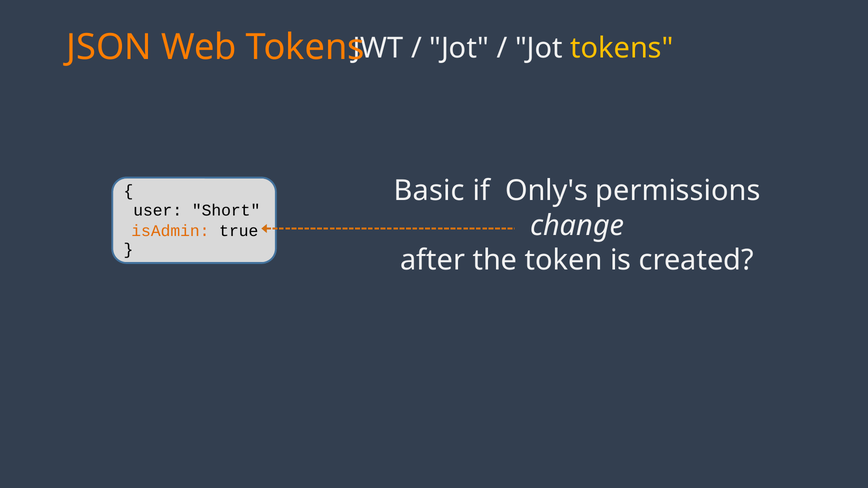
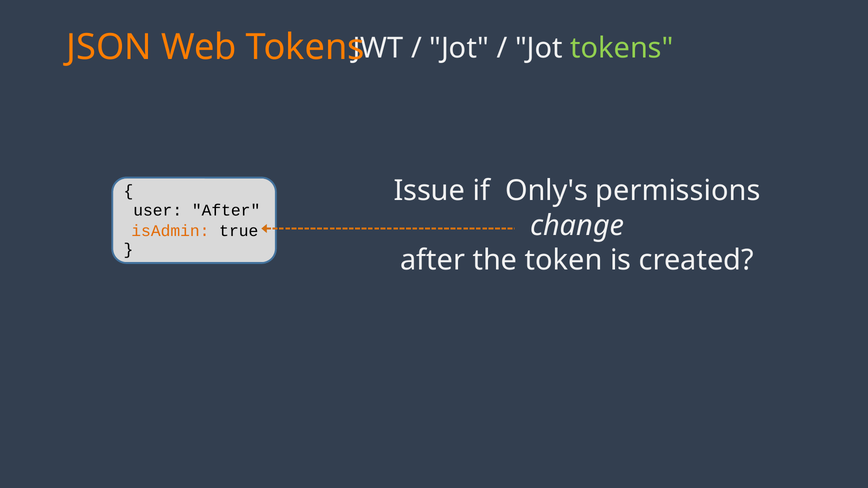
tokens at (622, 48) colour: yellow -> light green
Basic: Basic -> Issue
user Short: Short -> After
